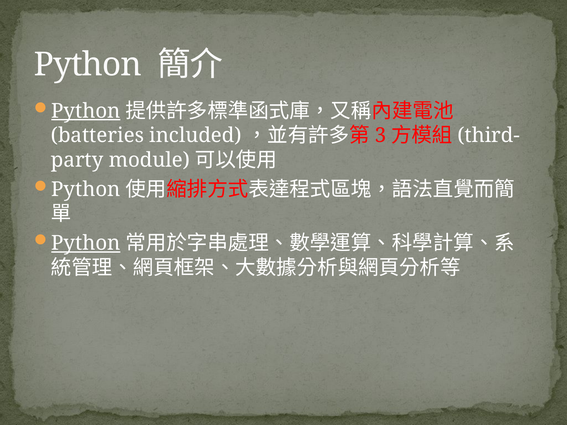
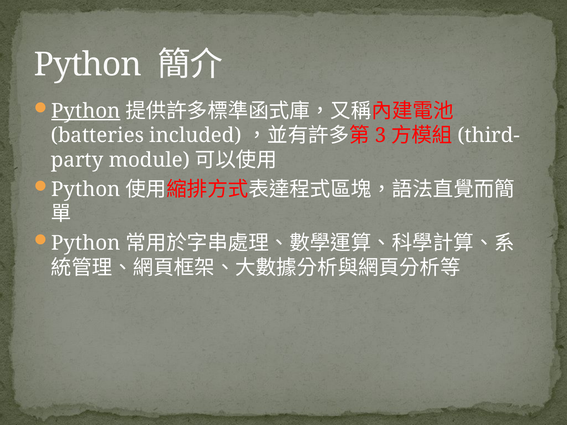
Python at (86, 243) underline: present -> none
